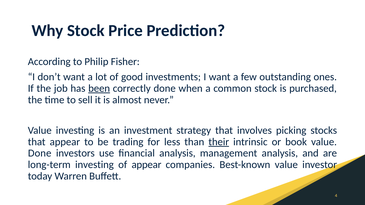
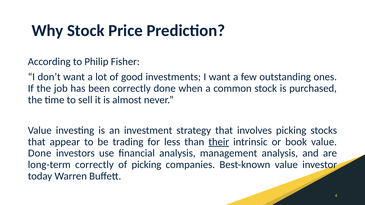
been underline: present -> none
long-term investing: investing -> correctly
of appear: appear -> picking
